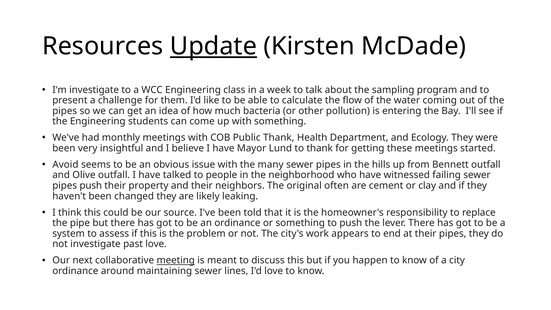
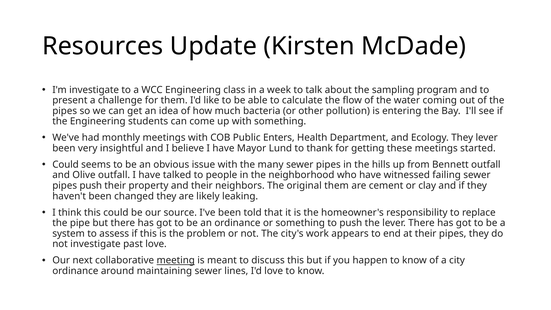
Update underline: present -> none
Public Thank: Thank -> Enters
They were: were -> lever
Avoid at (65, 165): Avoid -> Could
original often: often -> them
